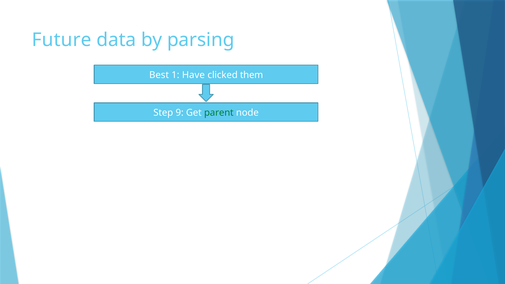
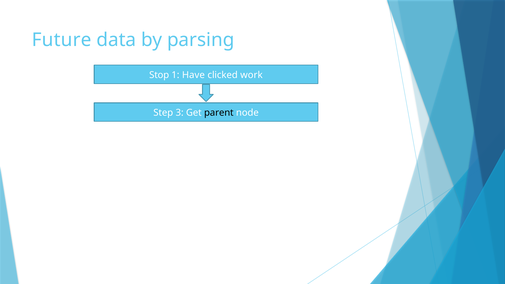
Best: Best -> Stop
them: them -> work
9: 9 -> 3
parent colour: green -> black
